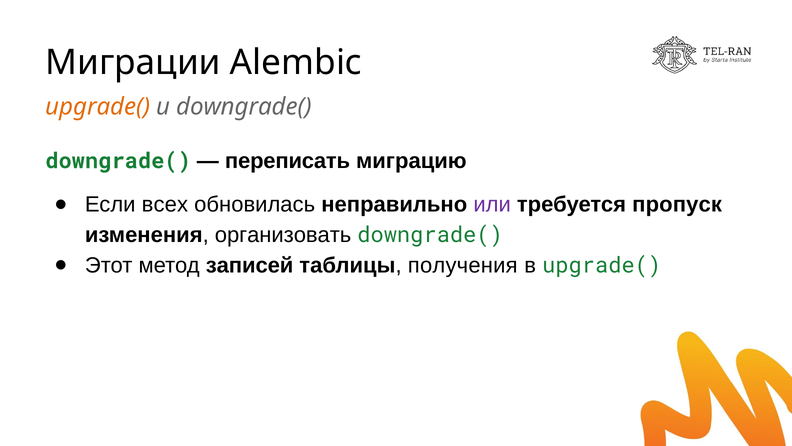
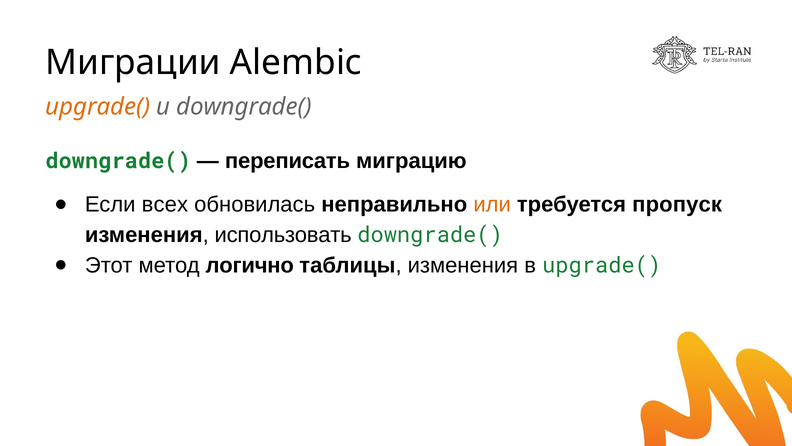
или colour: purple -> orange
организовать: организовать -> использовать
записей: записей -> логично
таблицы получения: получения -> изменения
